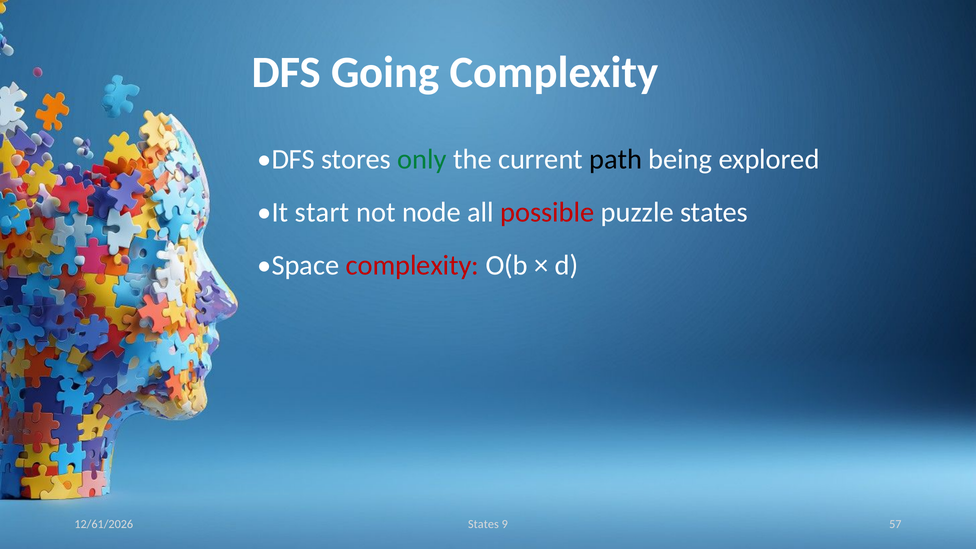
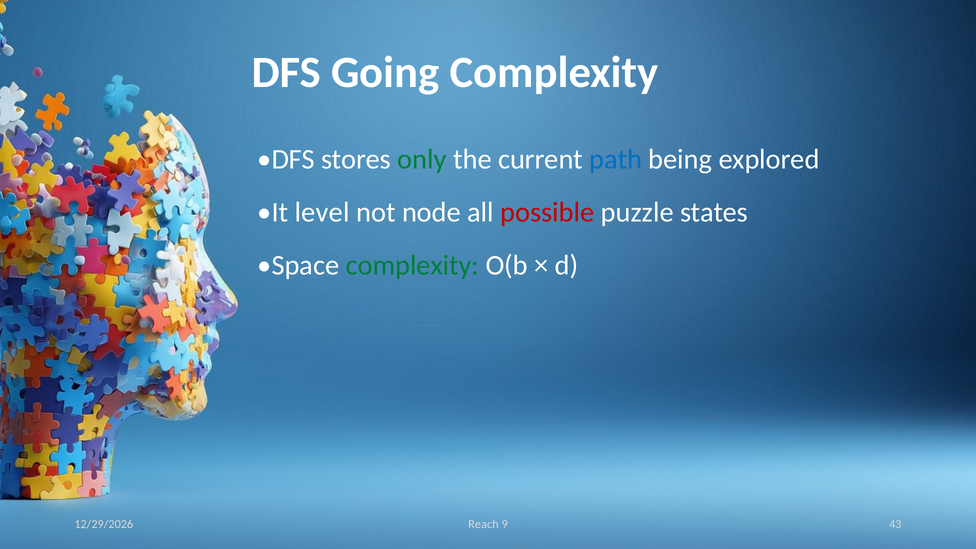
path colour: black -> blue
start: start -> level
complexity at (412, 266) colour: red -> green
States at (483, 524): States -> Reach
57: 57 -> 43
12/61/2026: 12/61/2026 -> 12/29/2026
